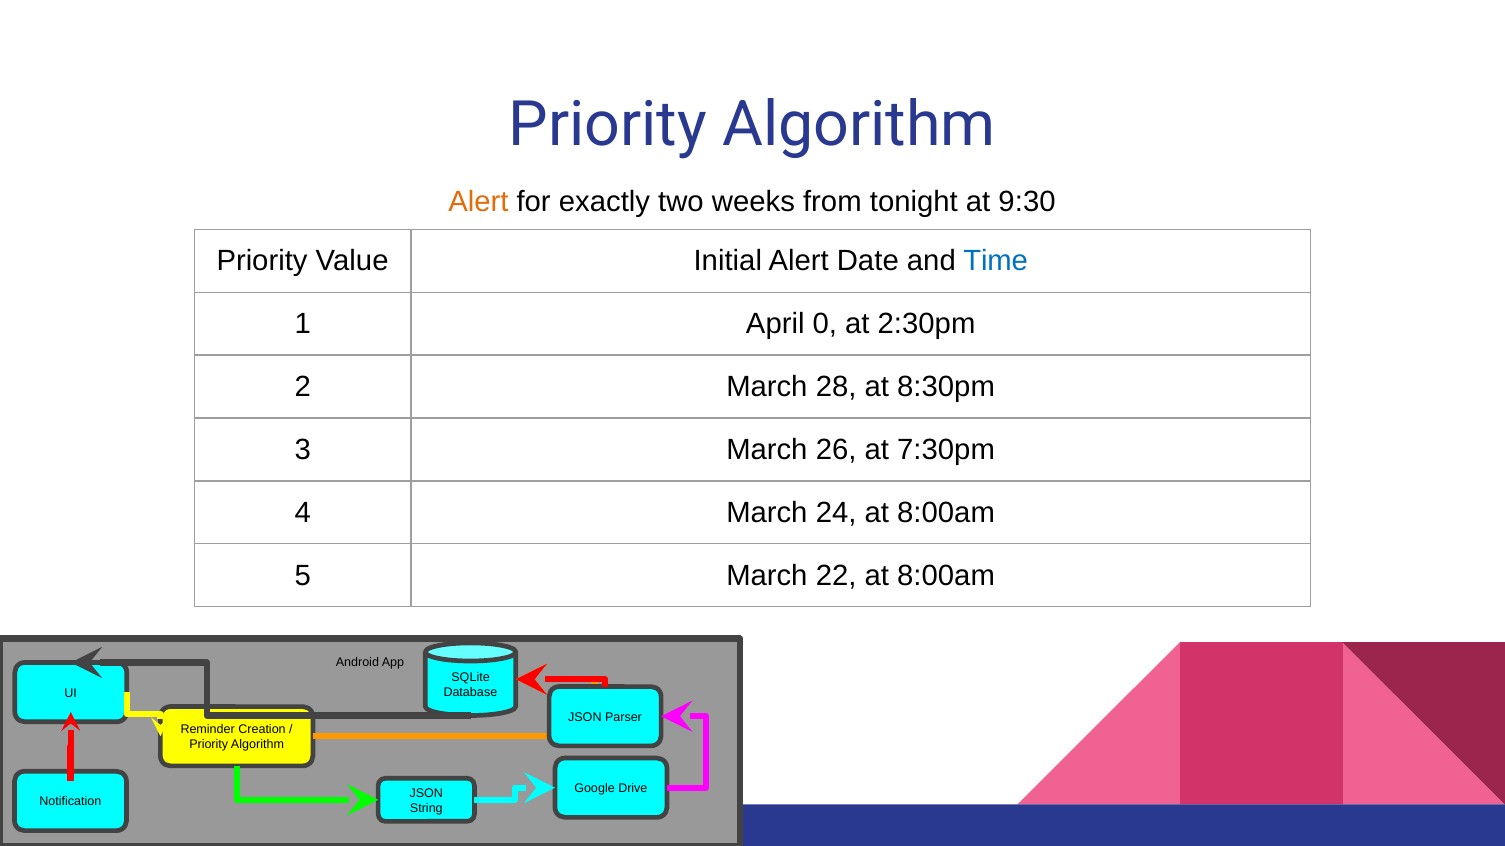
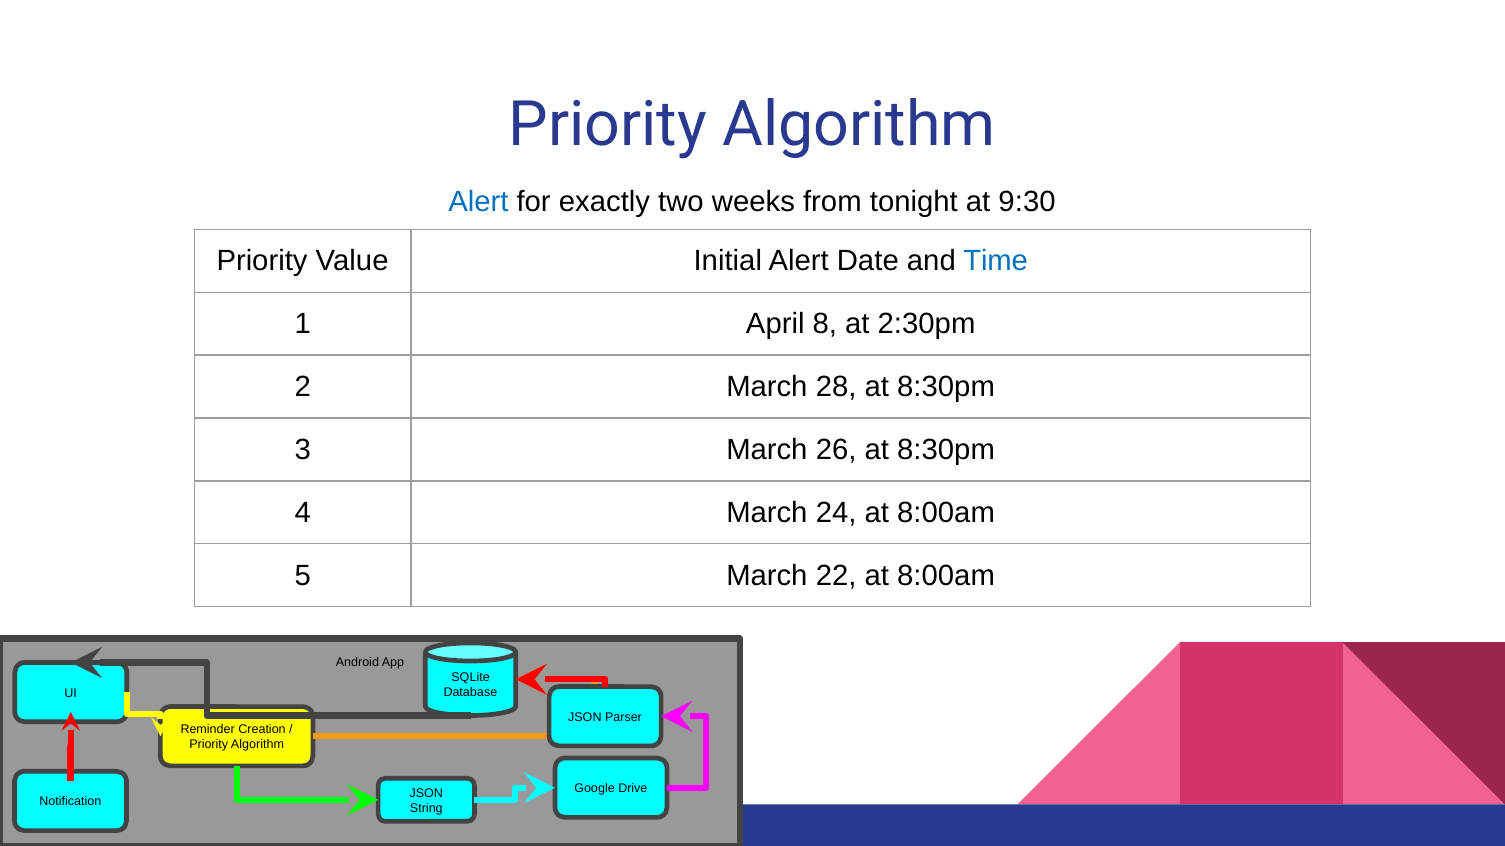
Alert at (478, 202) colour: orange -> blue
0: 0 -> 8
26 at 7:30pm: 7:30pm -> 8:30pm
